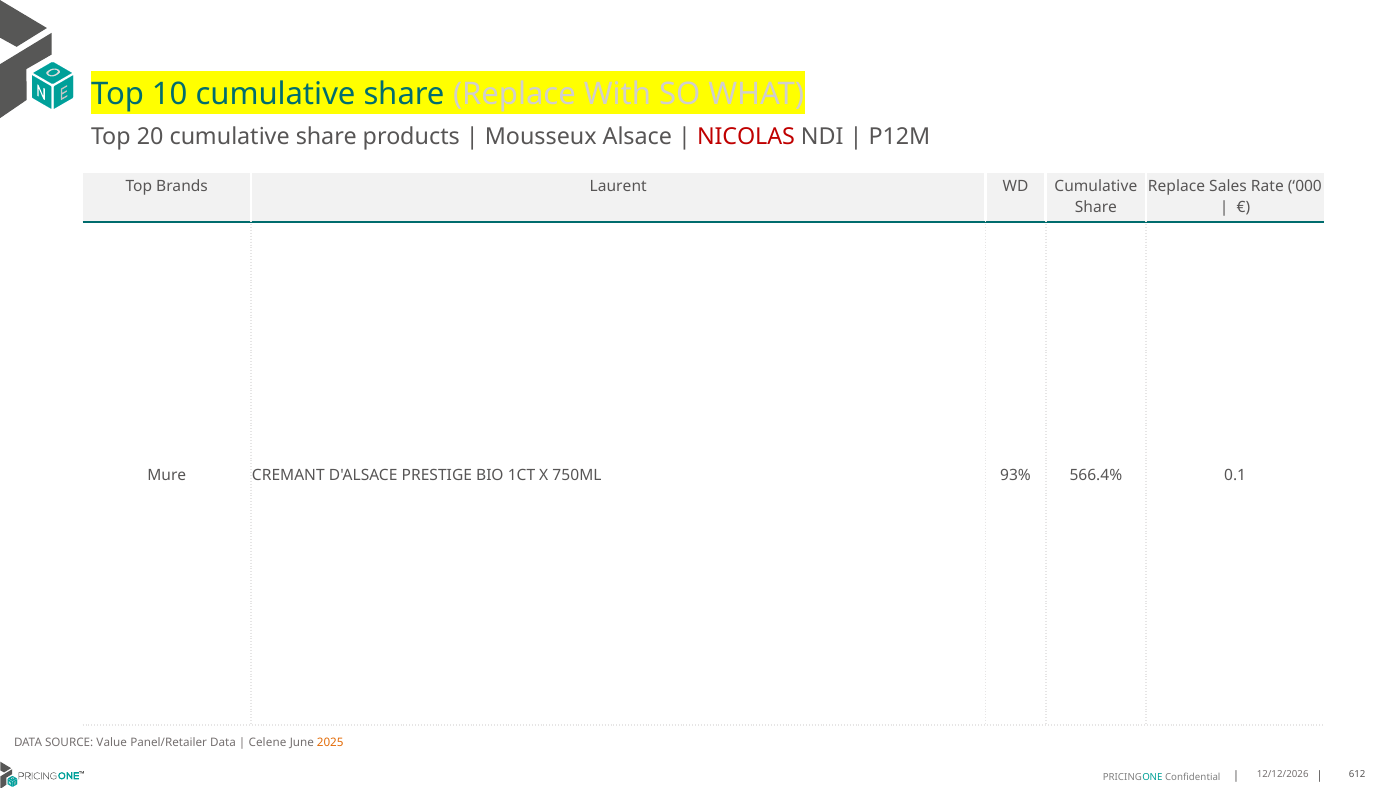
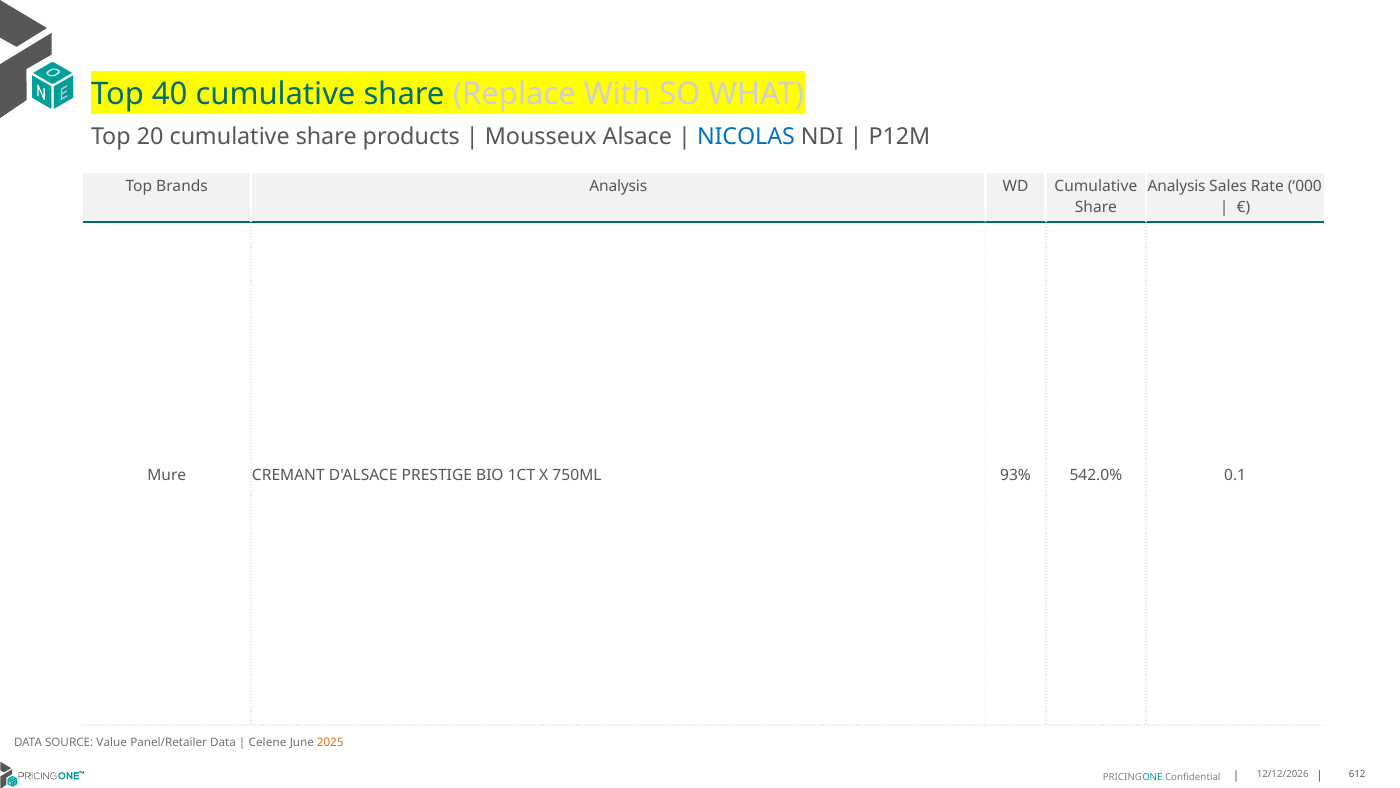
10: 10 -> 40
NICOLAS colour: red -> blue
Brands Laurent: Laurent -> Analysis
Replace at (1177, 186): Replace -> Analysis
566.4%: 566.4% -> 542.0%
